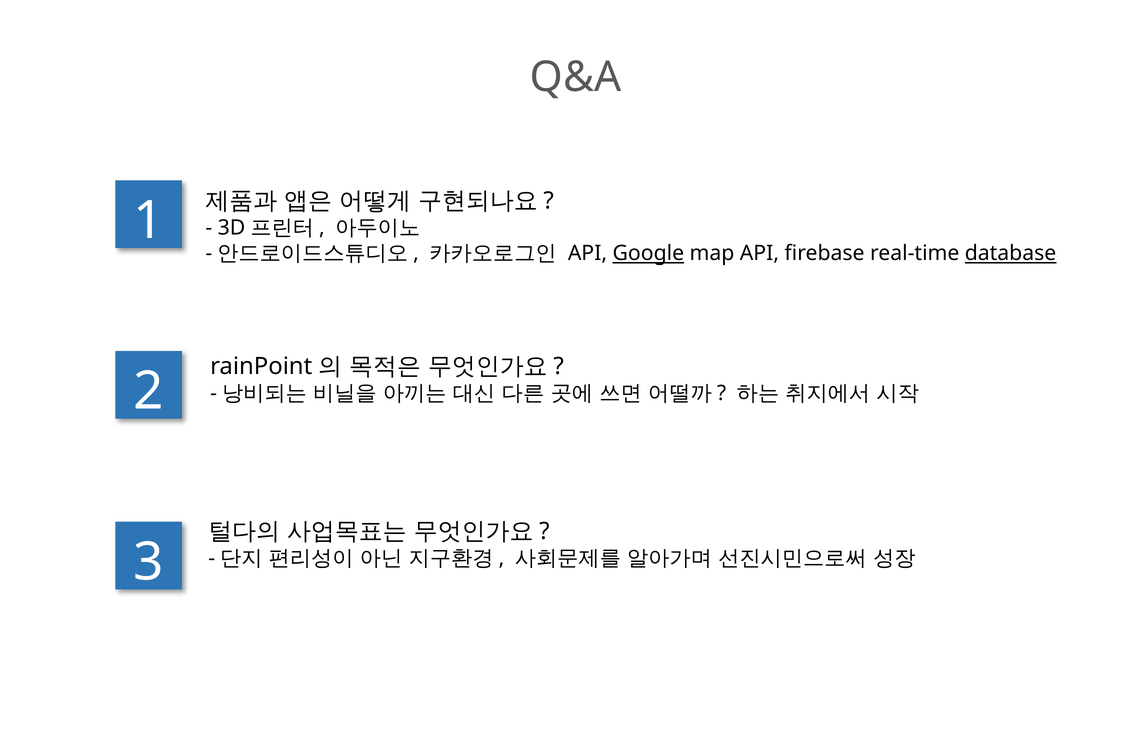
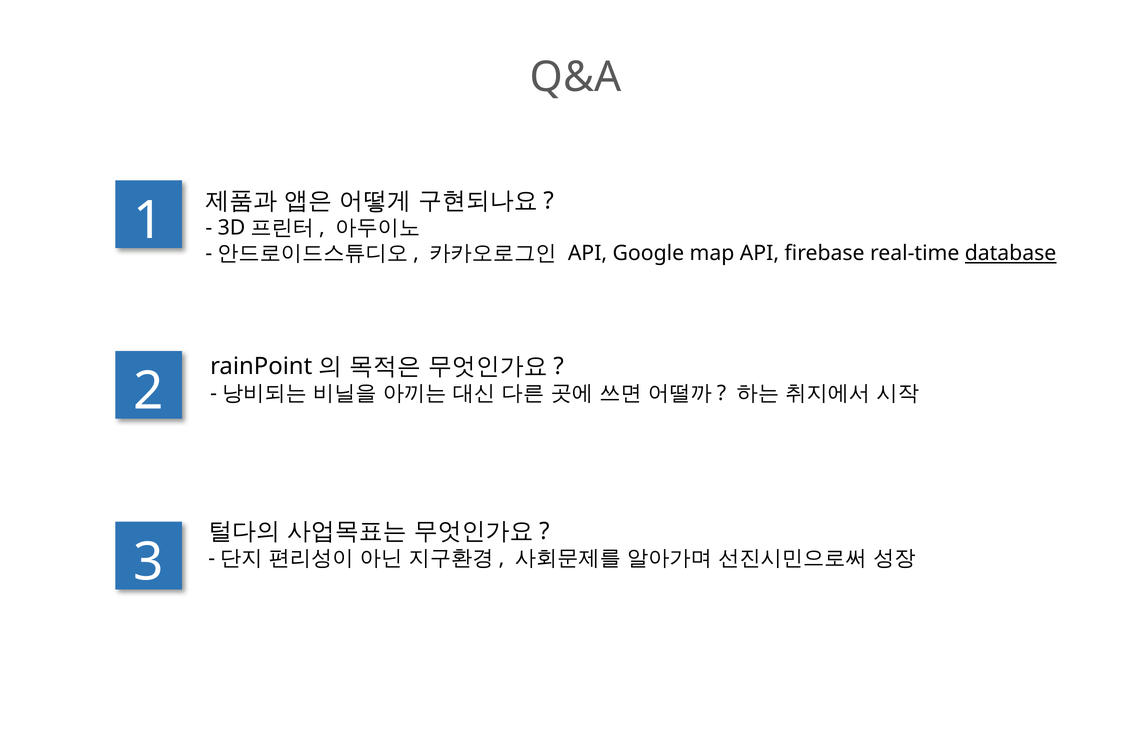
Google underline: present -> none
